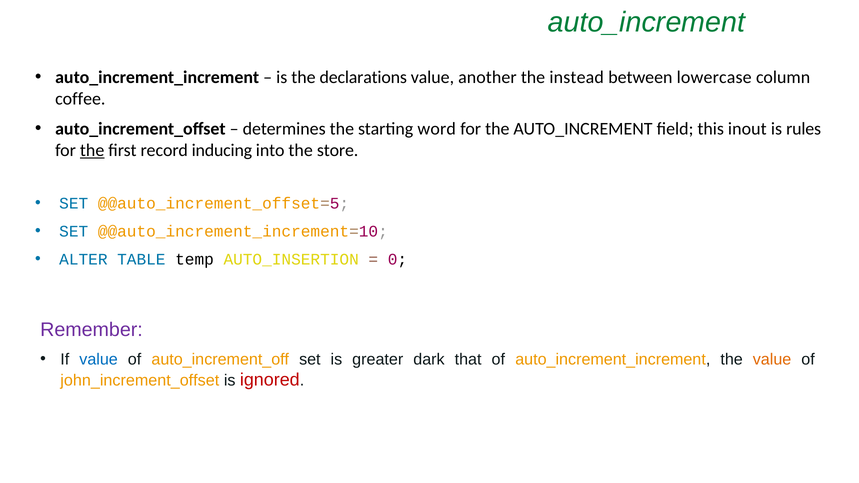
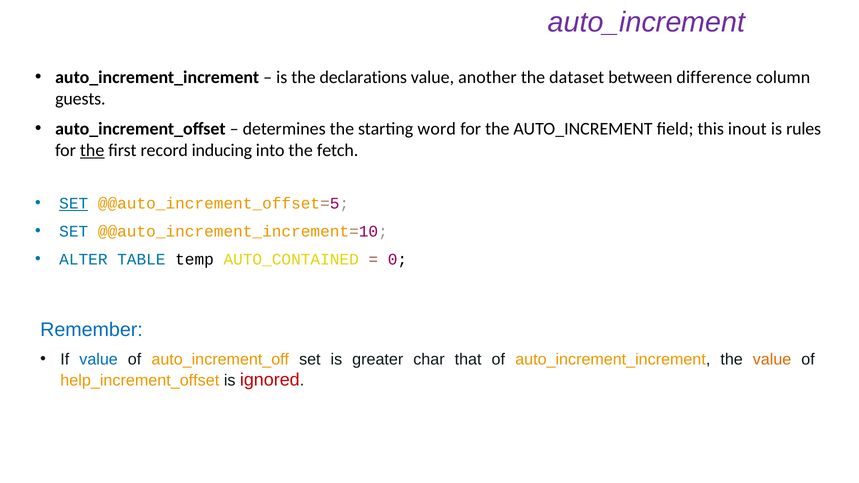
auto_increment at (646, 22) colour: green -> purple
instead: instead -> dataset
lowercase: lowercase -> difference
coffee: coffee -> guests
store: store -> fetch
SET at (74, 204) underline: none -> present
AUTO_INSERTION: AUTO_INSERTION -> AUTO_CONTAINED
Remember colour: purple -> blue
dark: dark -> char
john_increment_offset: john_increment_offset -> help_increment_offset
